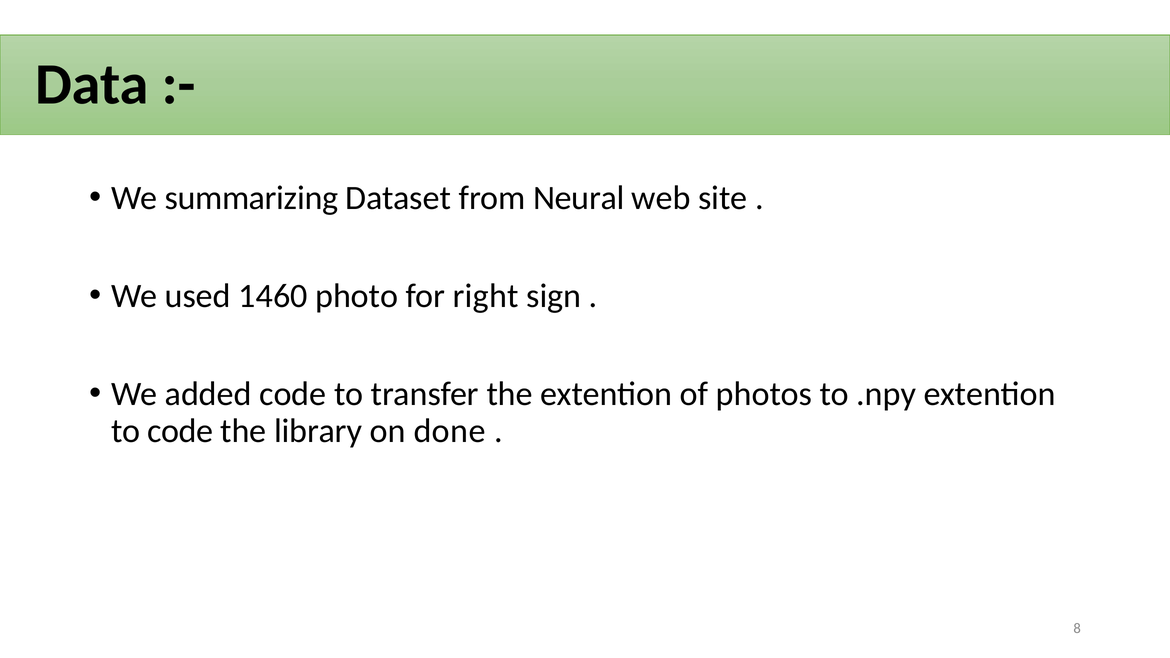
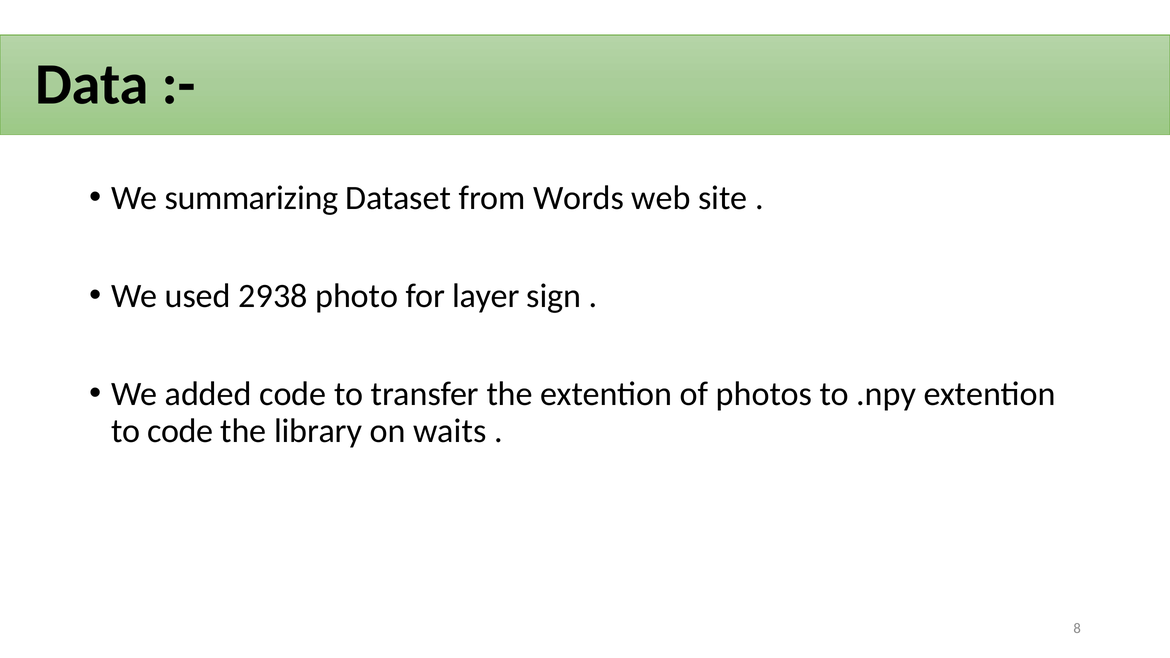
Neural: Neural -> Words
1460: 1460 -> 2938
right: right -> layer
done: done -> waits
